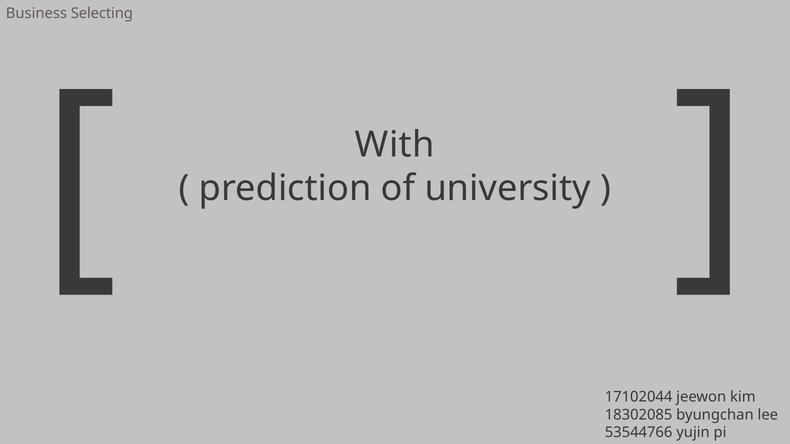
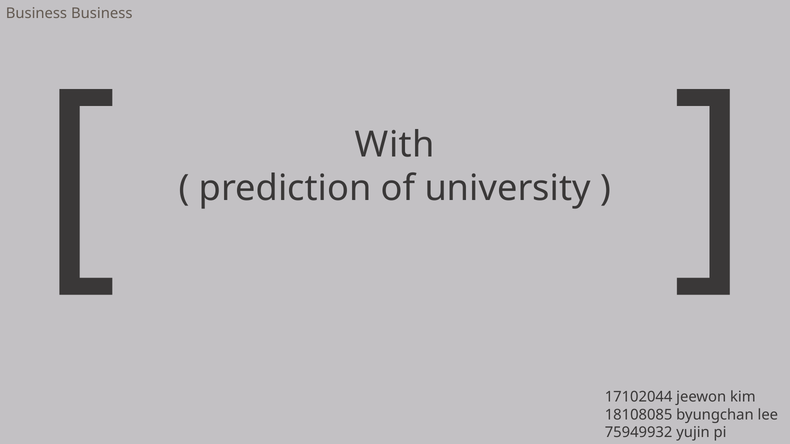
Business Selecting: Selecting -> Business
18302085: 18302085 -> 18108085
53544766: 53544766 -> 75949932
